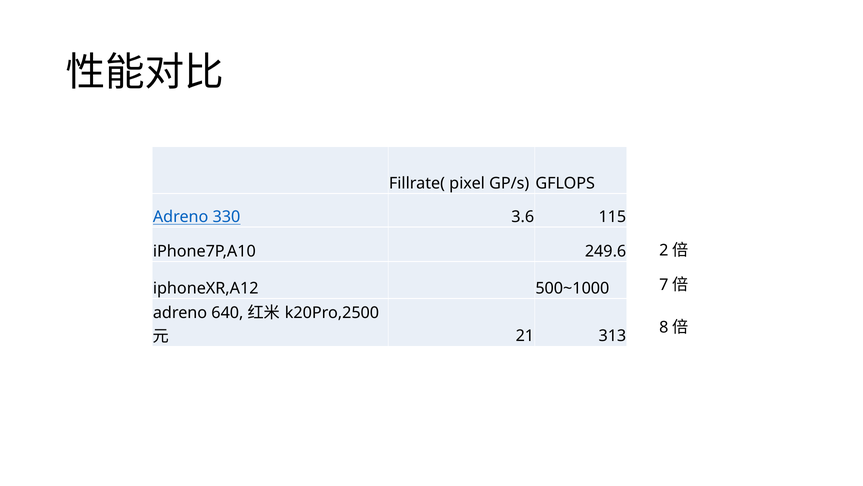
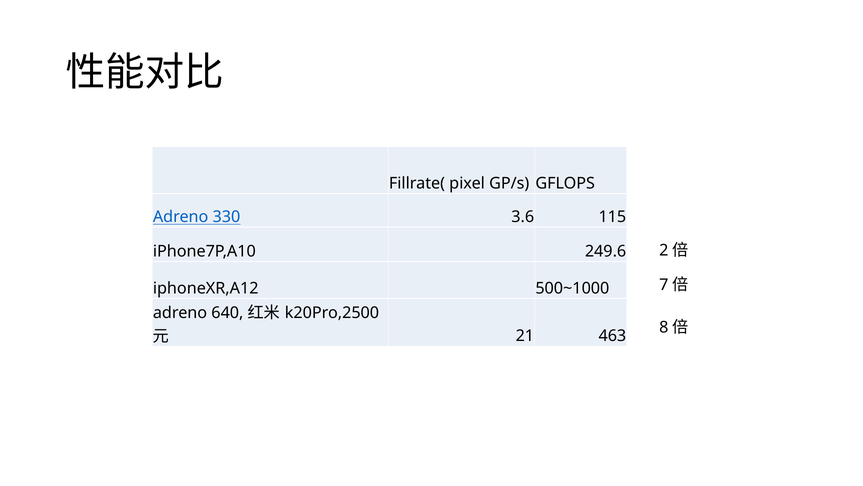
313: 313 -> 463
